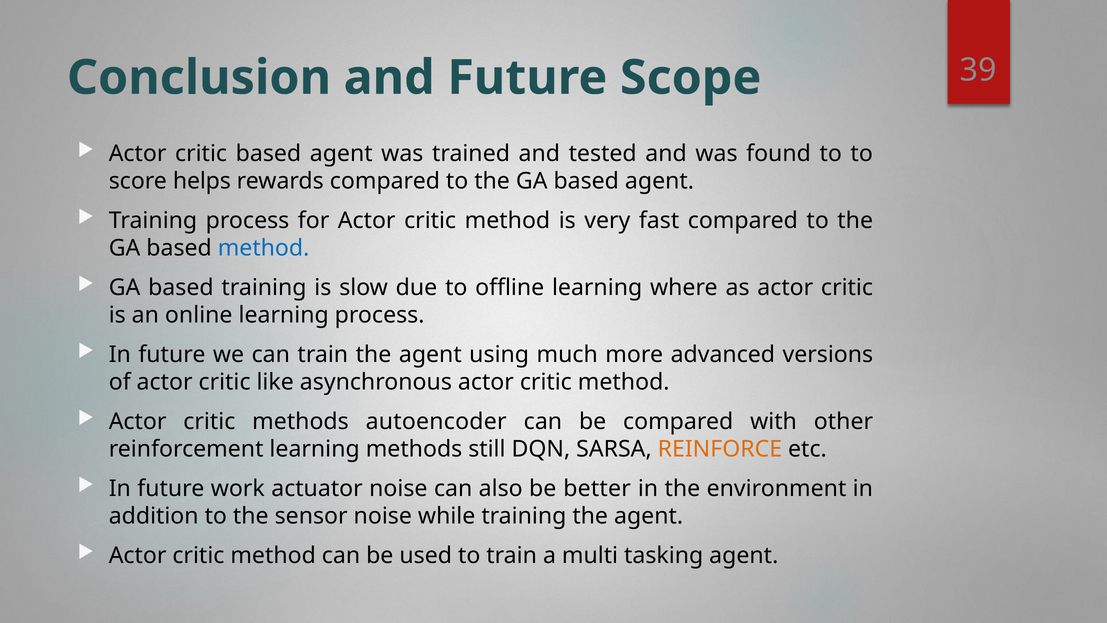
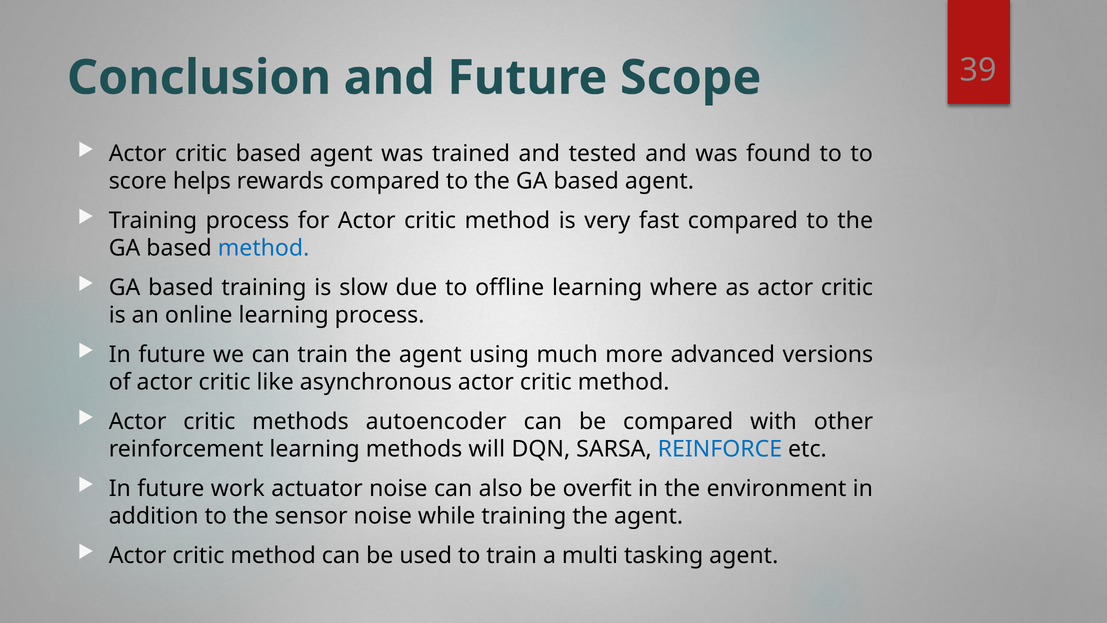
still: still -> will
REINFORCE colour: orange -> blue
better: better -> overfit
